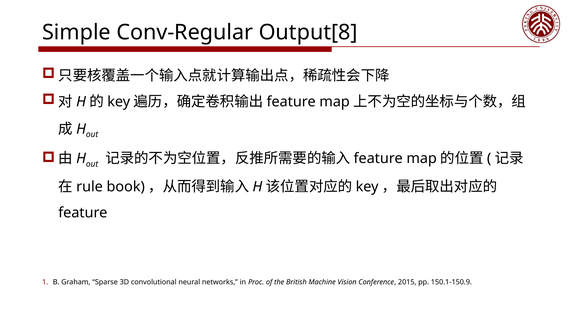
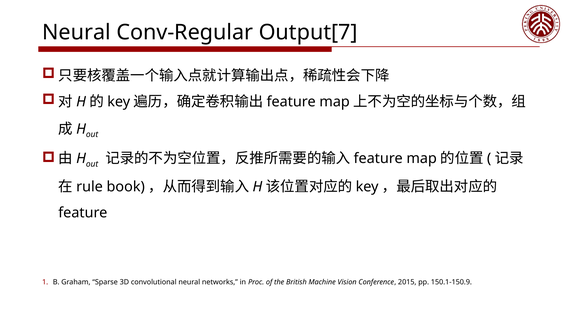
Simple at (76, 32): Simple -> Neural
Output[8: Output[8 -> Output[7
